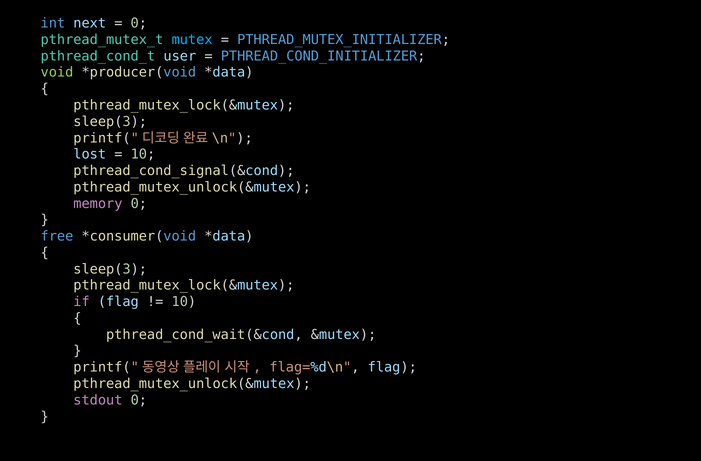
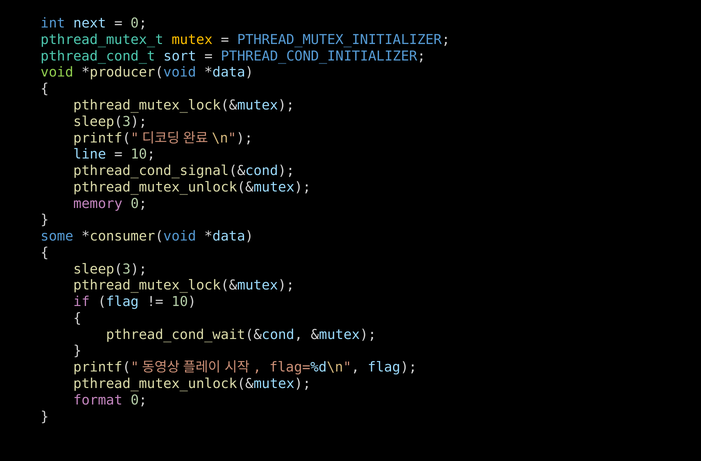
mutex colour: light blue -> yellow
user: user -> sort
lost: lost -> line
free: free -> some
stdout: stdout -> format
